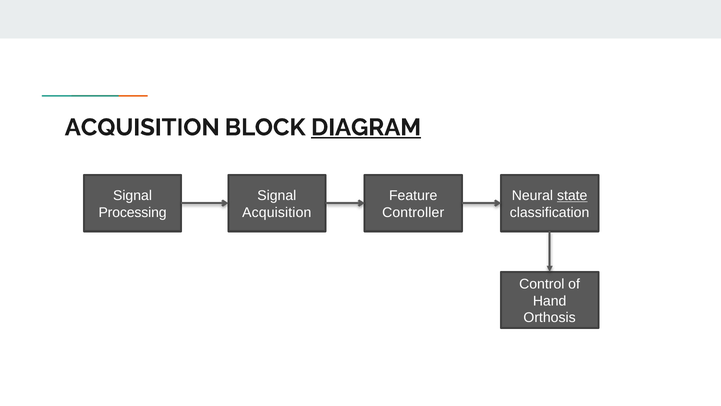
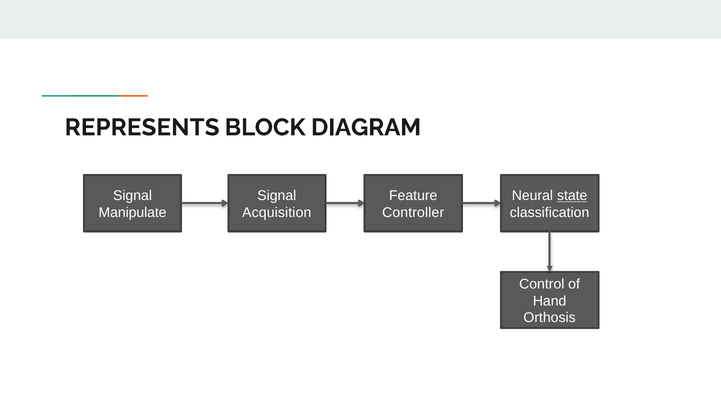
ACQUISITION at (142, 127): ACQUISITION -> REPRESENTS
DIAGRAM underline: present -> none
Processing: Processing -> Manipulate
